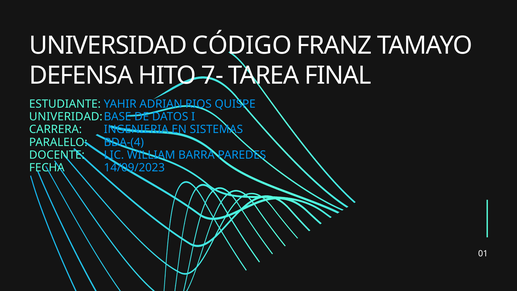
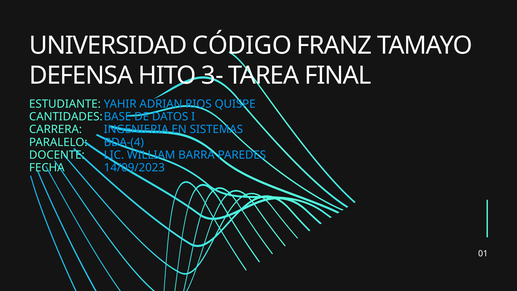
7-: 7- -> 3-
UNIVERIDAD: UNIVERIDAD -> CANTIDADES
